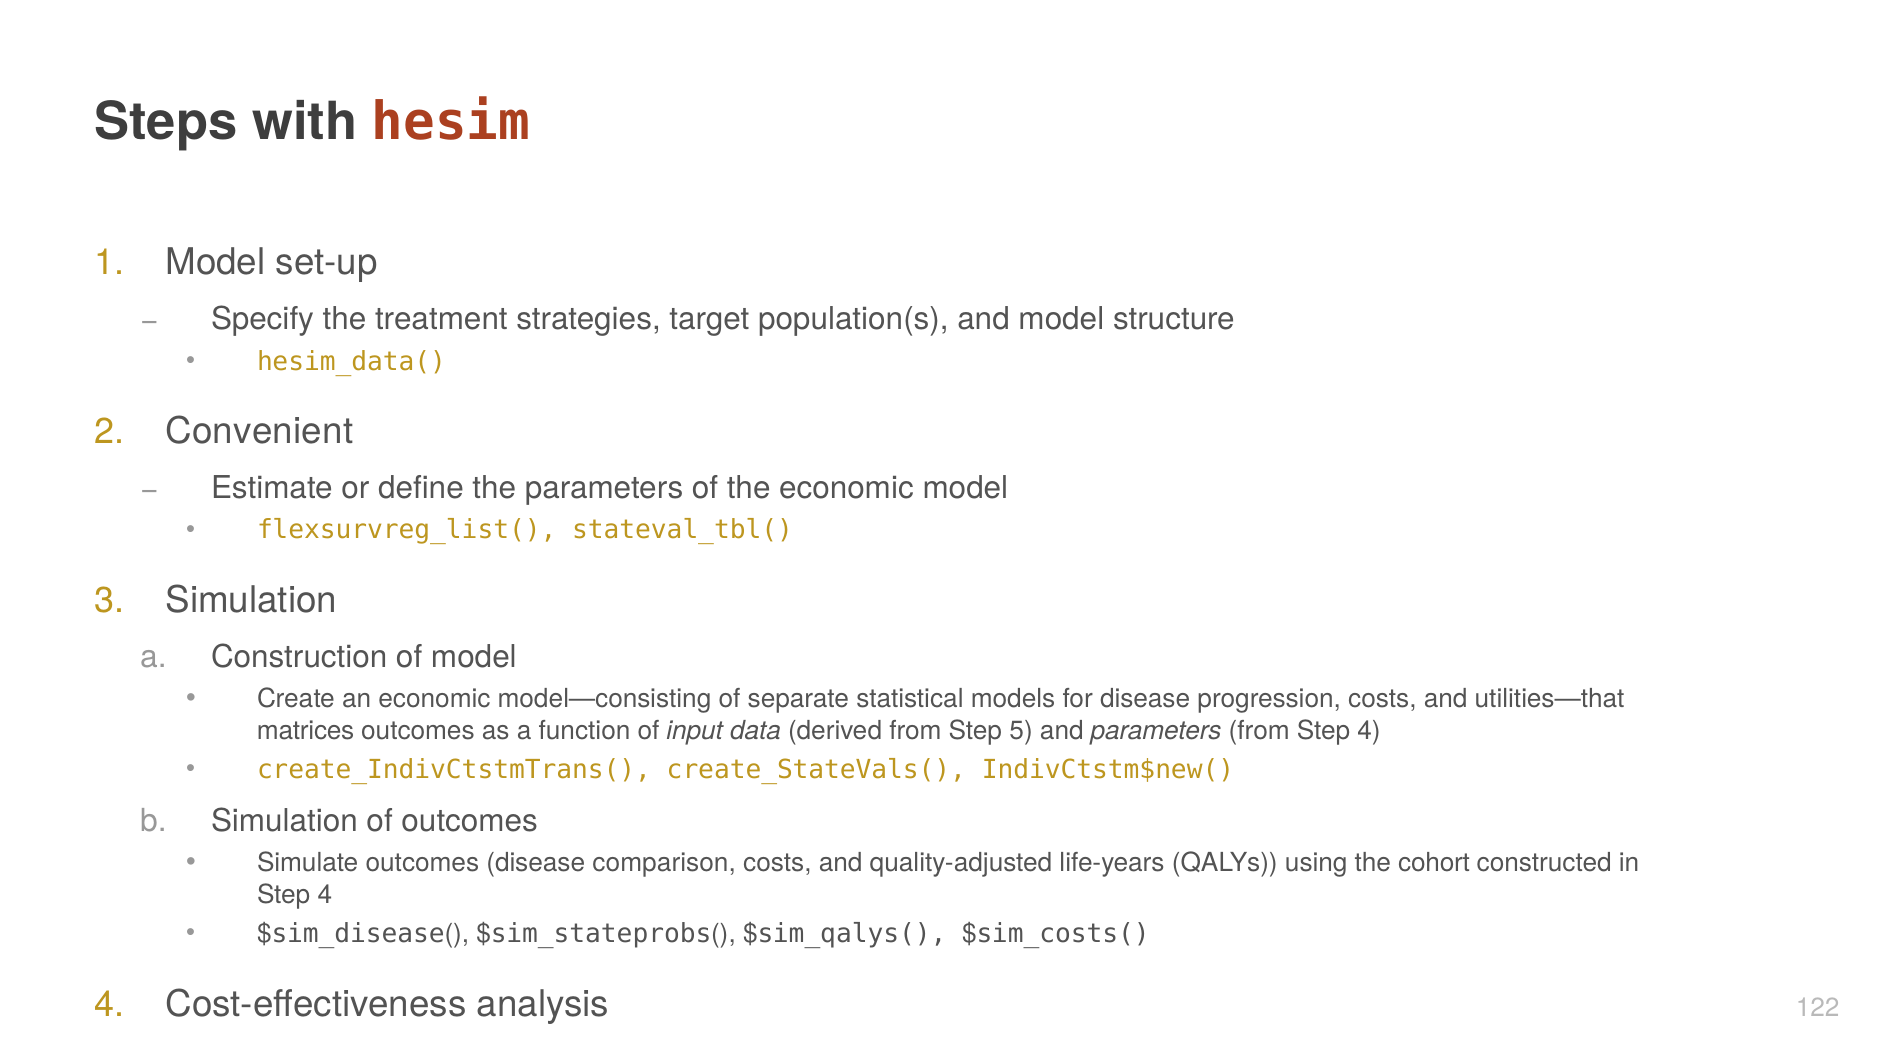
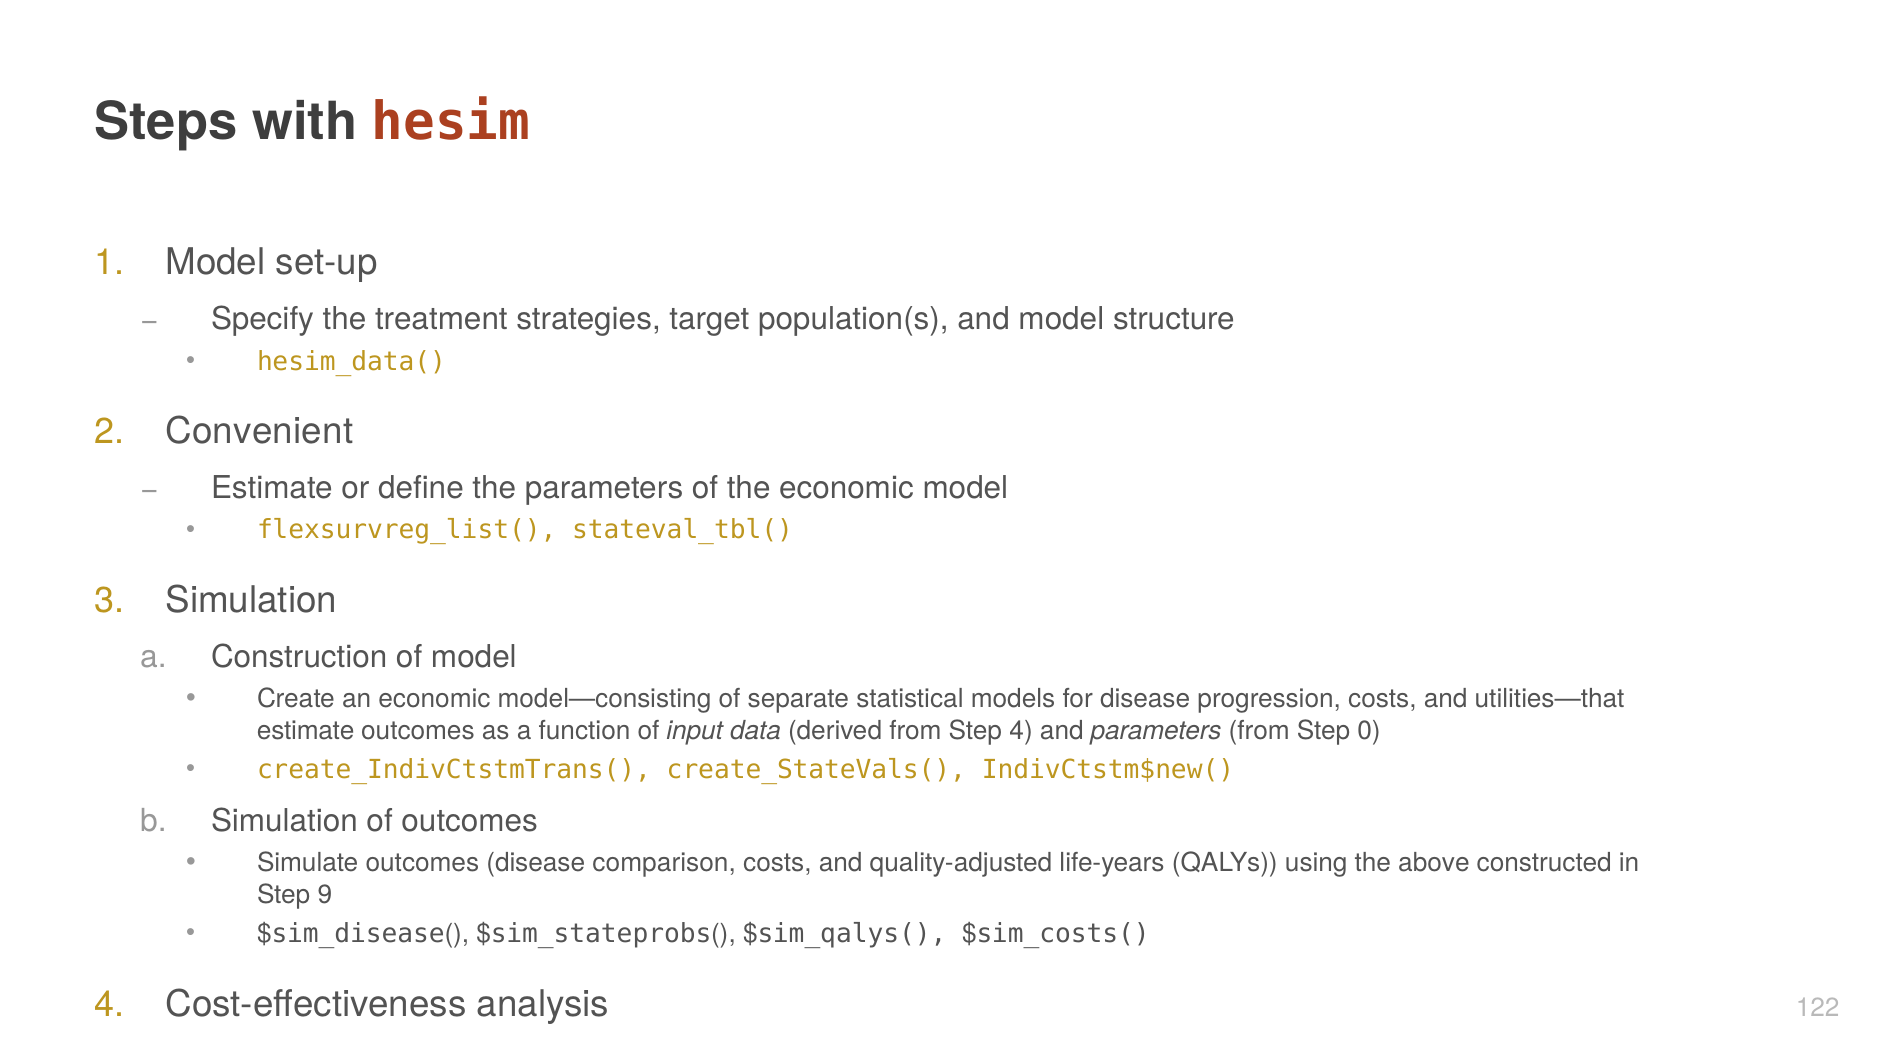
matrices at (306, 730): matrices -> estimate
Step 5: 5 -> 4
from Step 4: 4 -> 0
cohort: cohort -> above
4 at (325, 894): 4 -> 9
